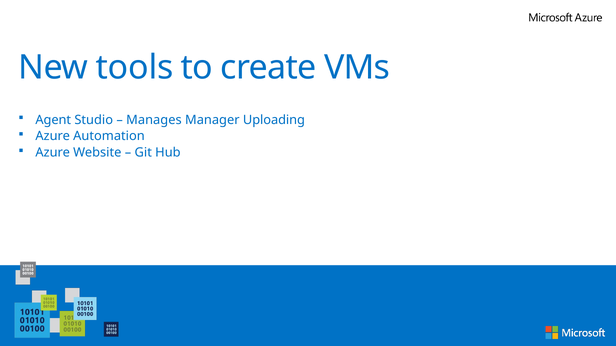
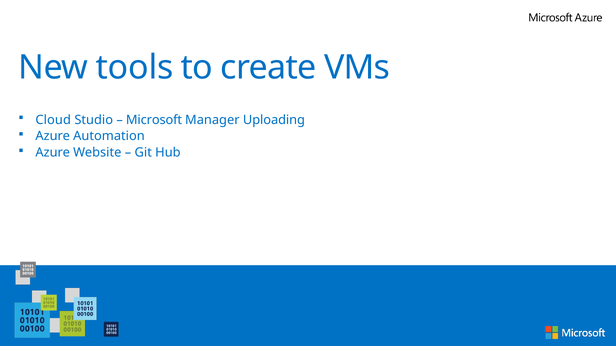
Agent: Agent -> Cloud
Manages: Manages -> Microsoft
